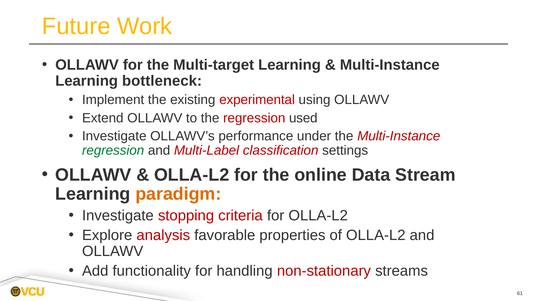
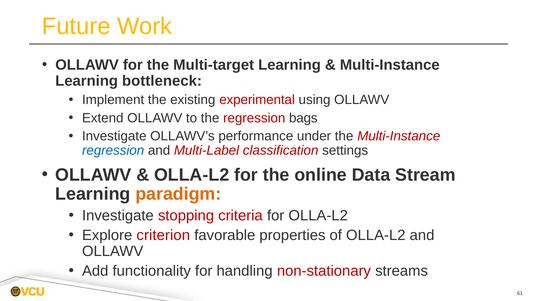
used: used -> bags
regression at (113, 150) colour: green -> blue
analysis: analysis -> criterion
